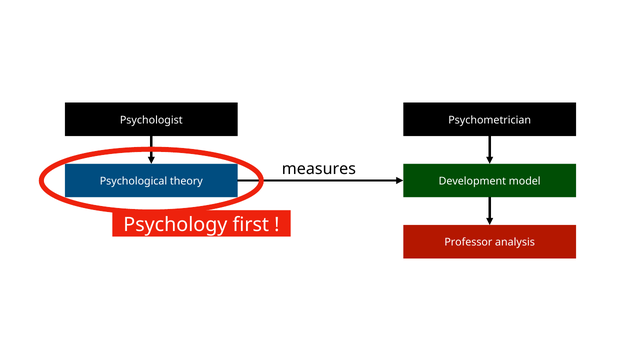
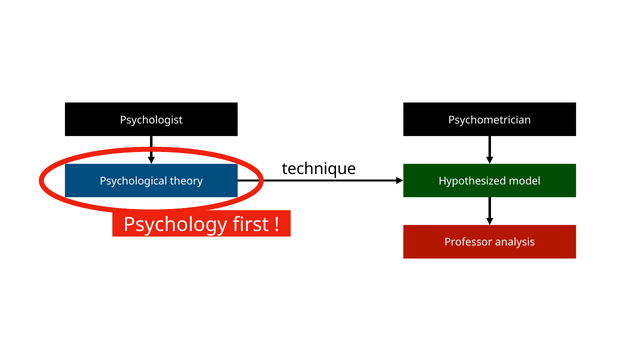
measures: measures -> technique
Development: Development -> Hypothesized
